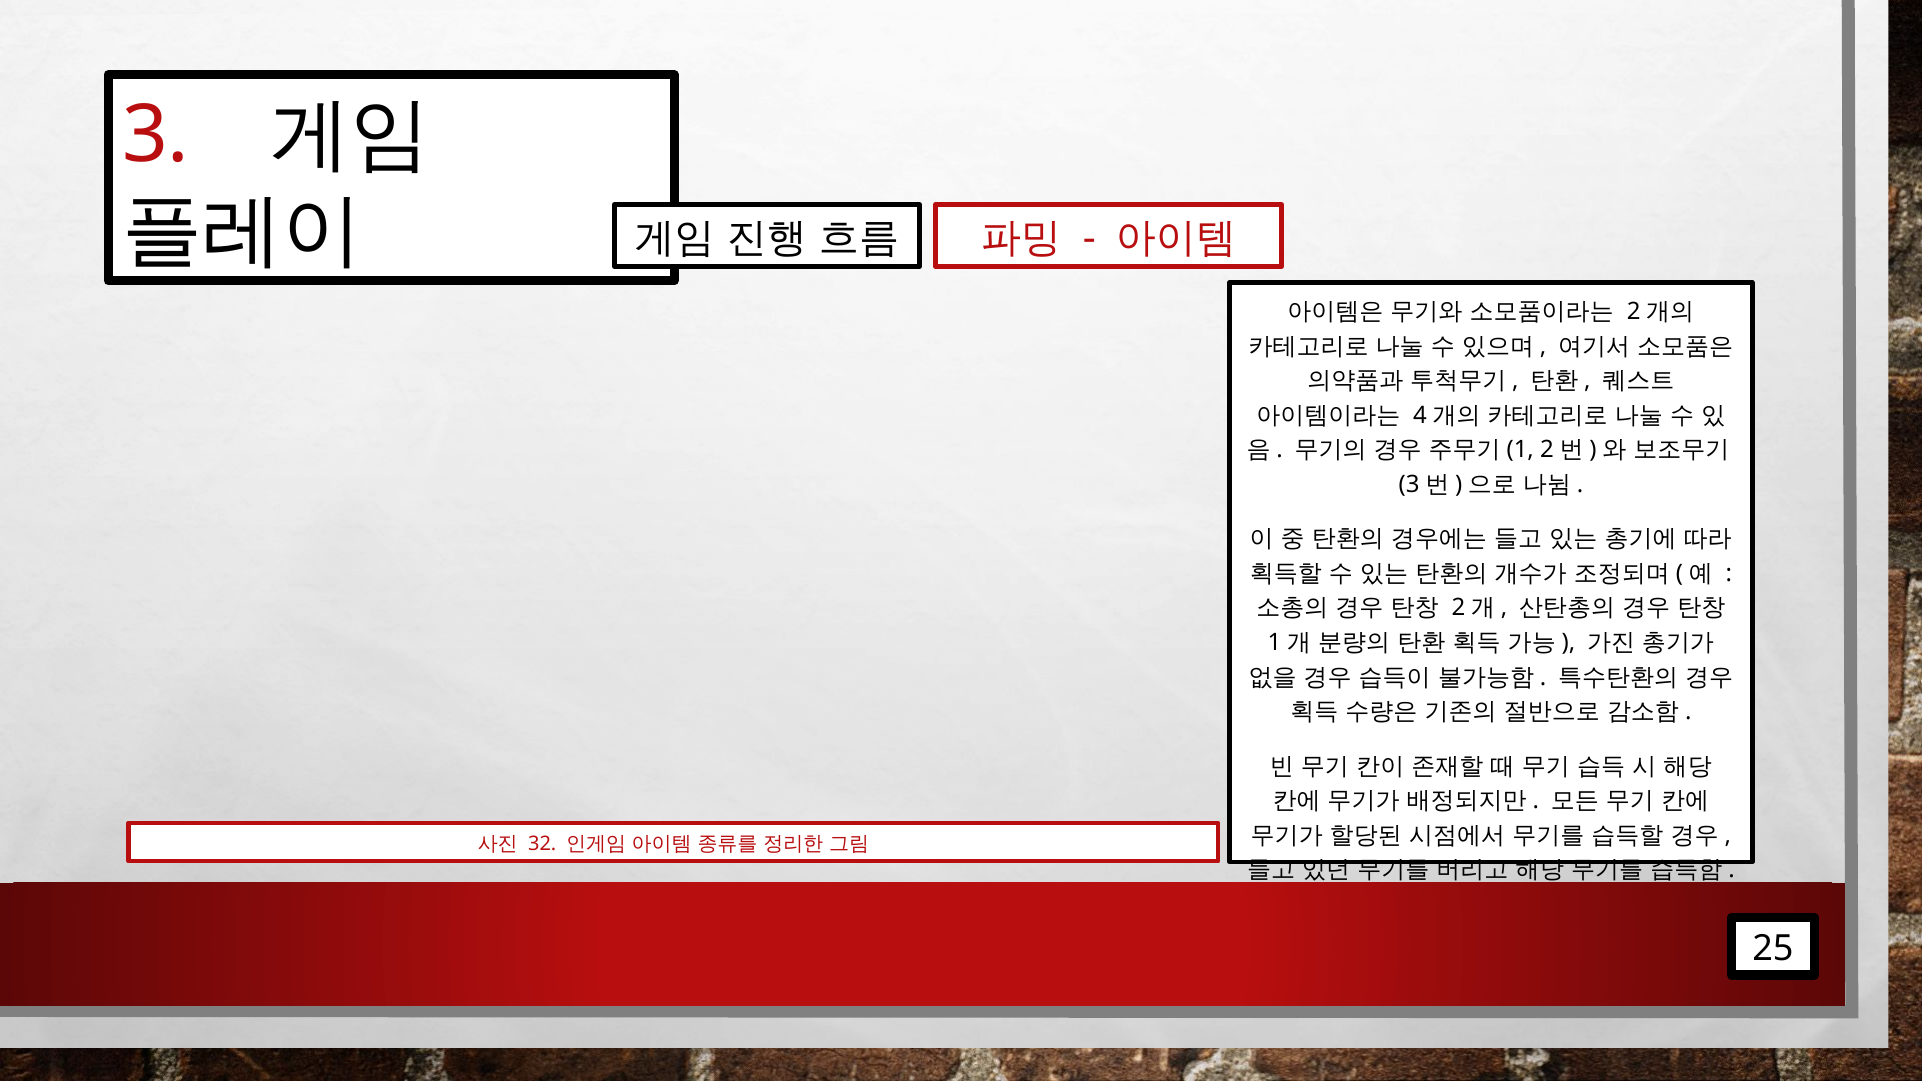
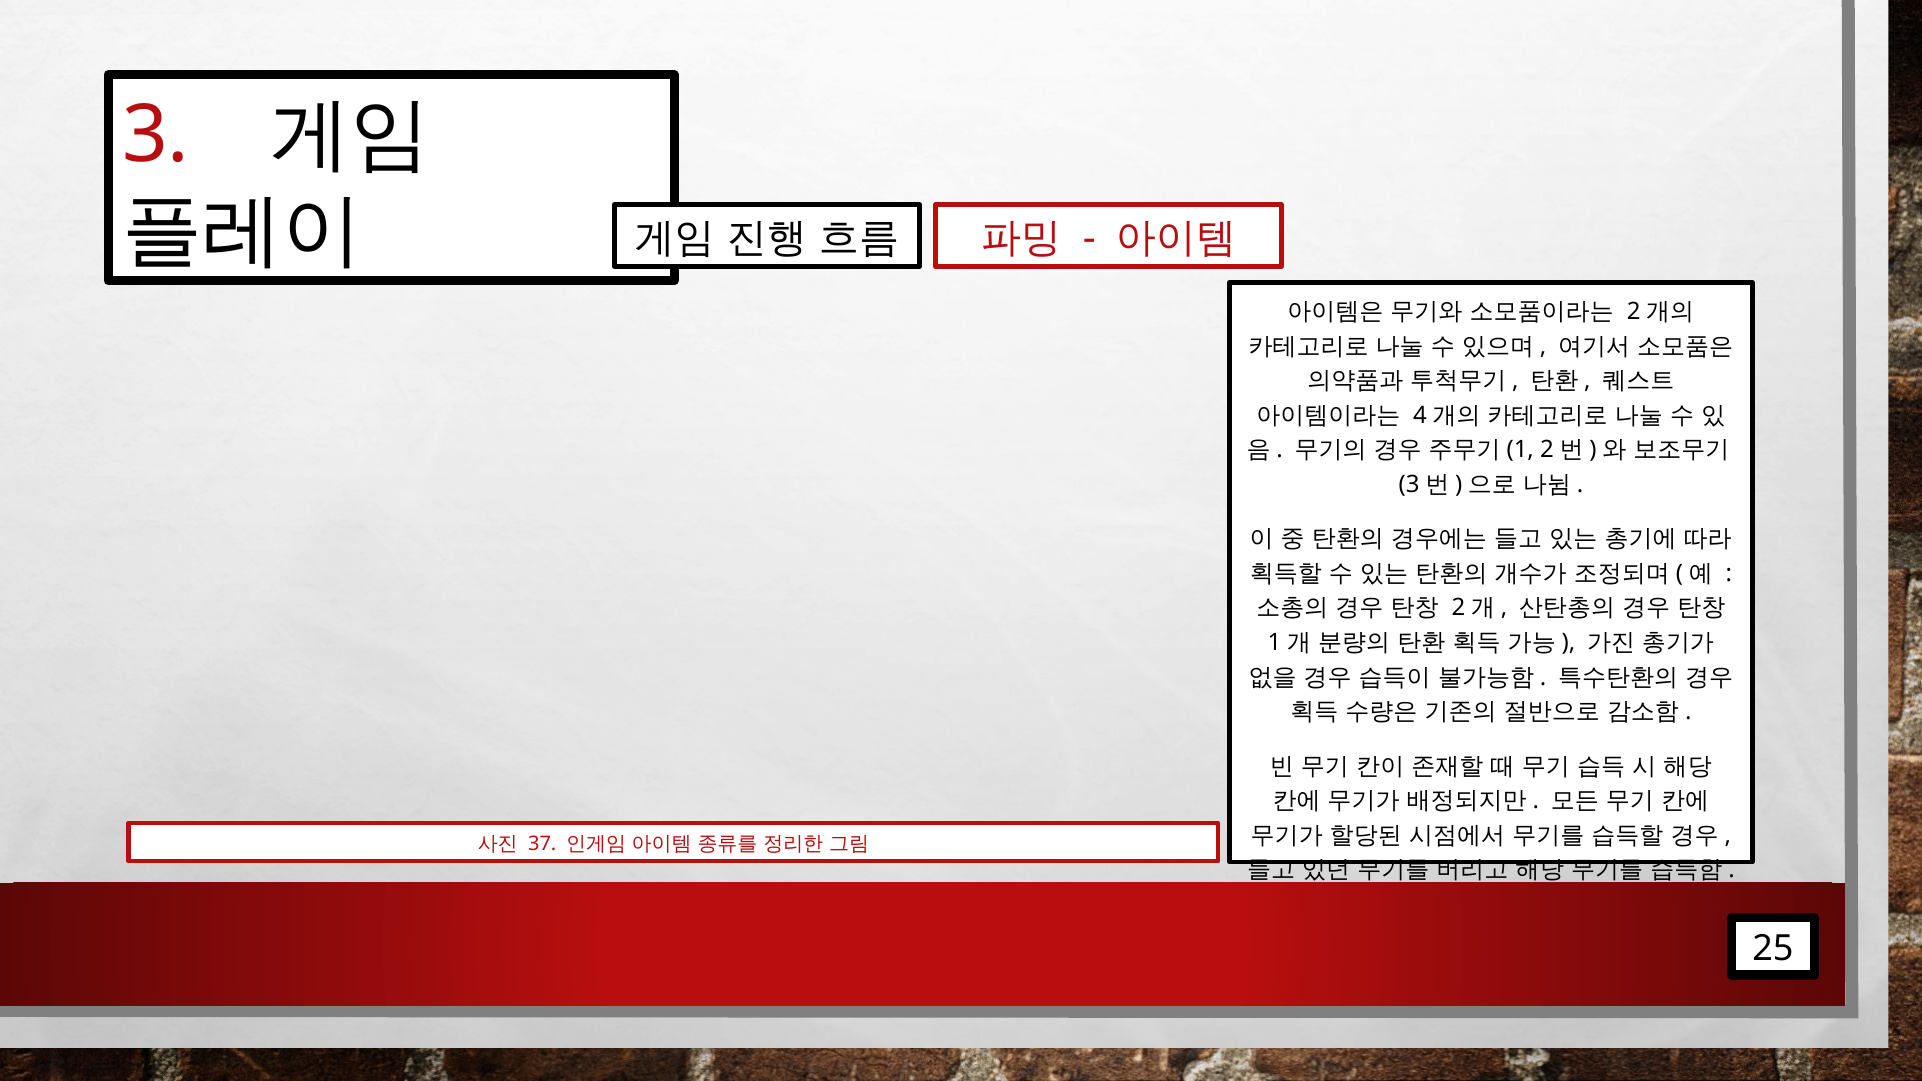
32: 32 -> 37
